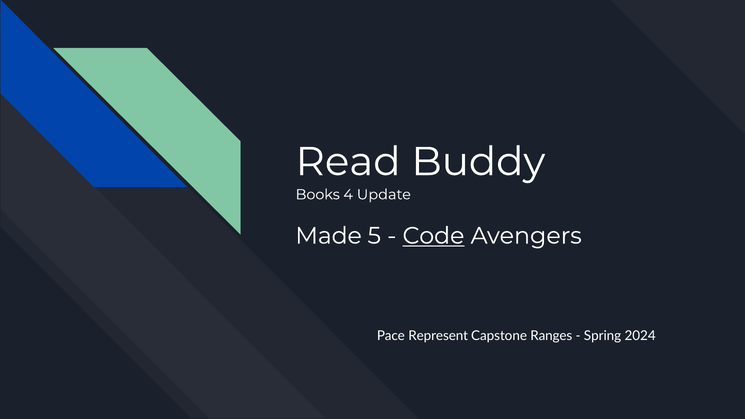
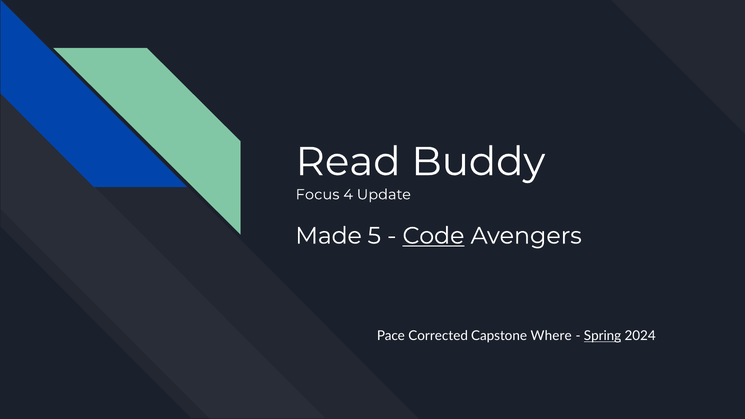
Books: Books -> Focus
Represent: Represent -> Corrected
Ranges: Ranges -> Where
Spring underline: none -> present
